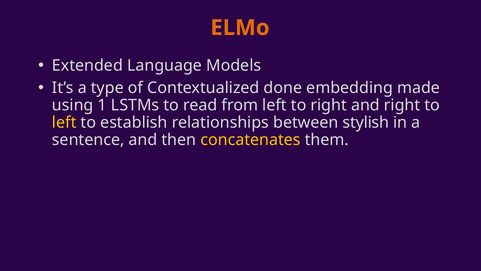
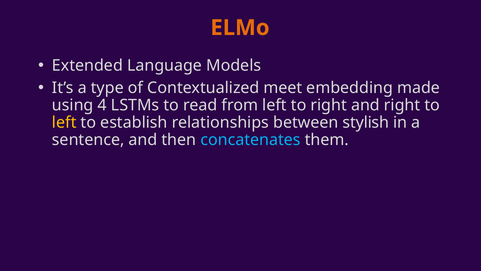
done: done -> meet
1: 1 -> 4
concatenates colour: yellow -> light blue
